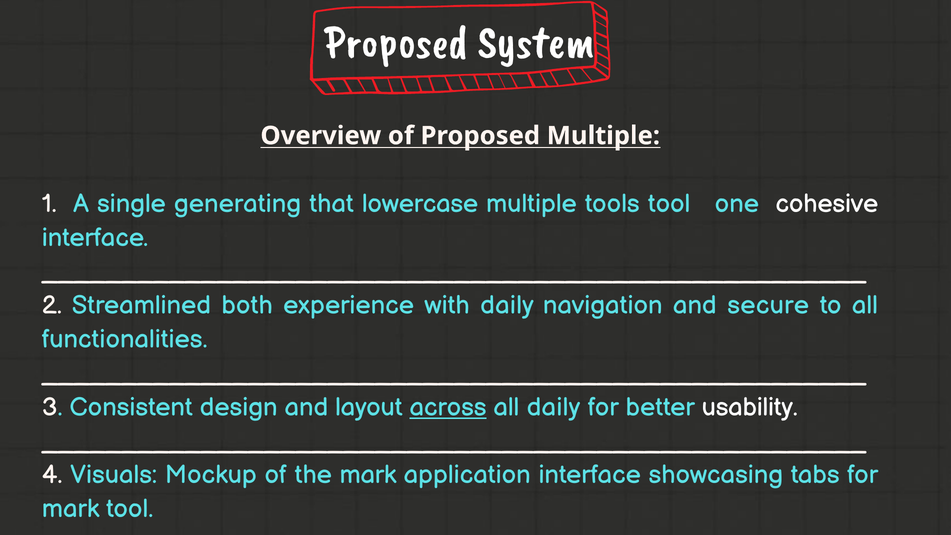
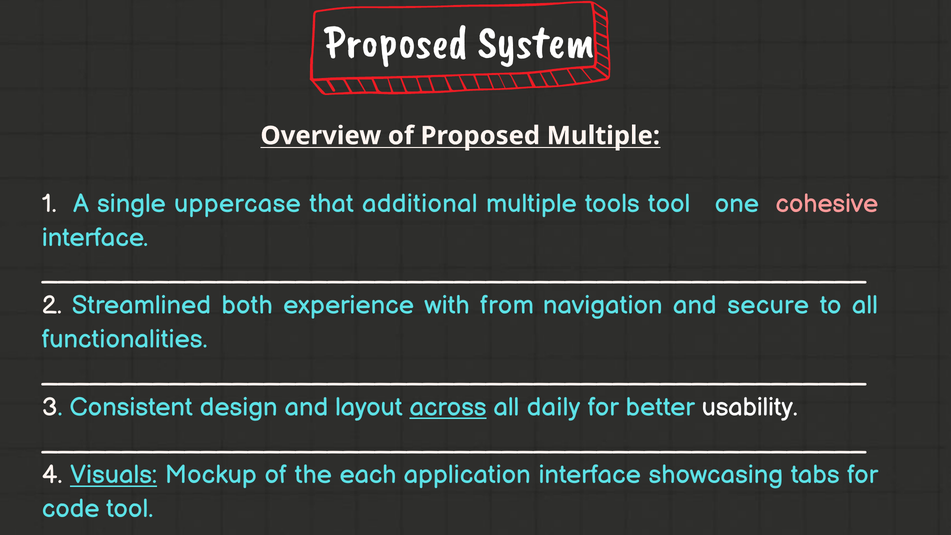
generating: generating -> uppercase
lowercase: lowercase -> additional
cohesive colour: white -> pink
with daily: daily -> from
Visuals underline: none -> present
the mark: mark -> each
mark at (71, 509): mark -> code
